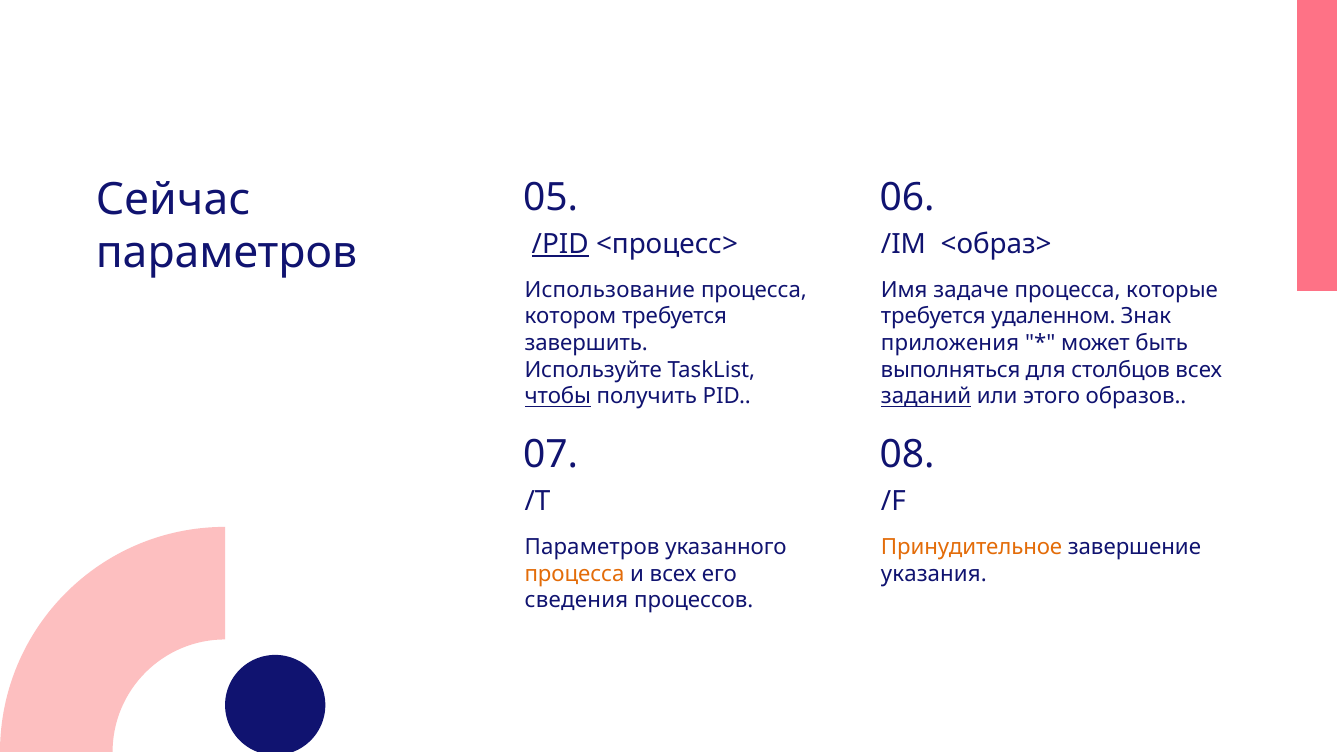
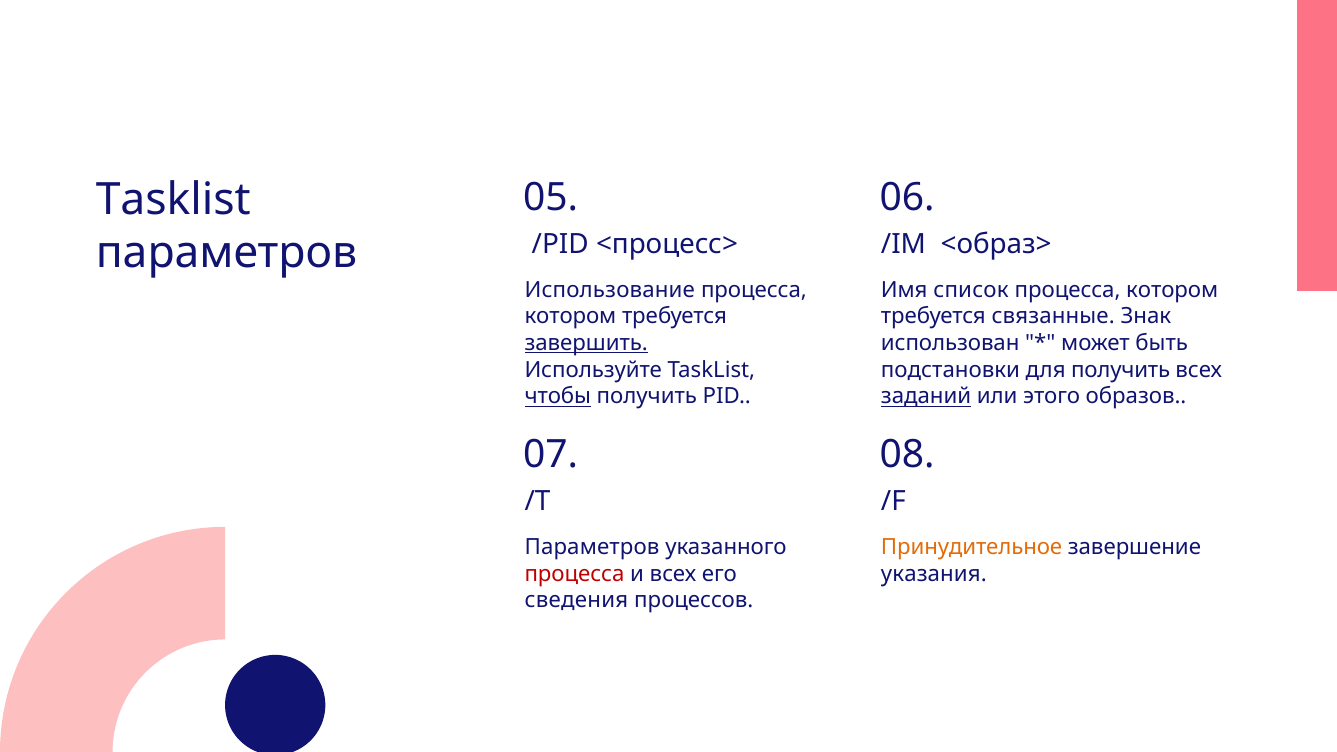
Сейчас at (173, 200): Сейчас -> Tasklist
/PID underline: present -> none
задаче: задаче -> список
которые at (1172, 290): которые -> котором
удаленном: удаленном -> связанные
завершить underline: none -> present
приложения: приложения -> использован
выполняться: выполняться -> подстановки
для столбцов: столбцов -> получить
процесса at (575, 574) colour: orange -> red
